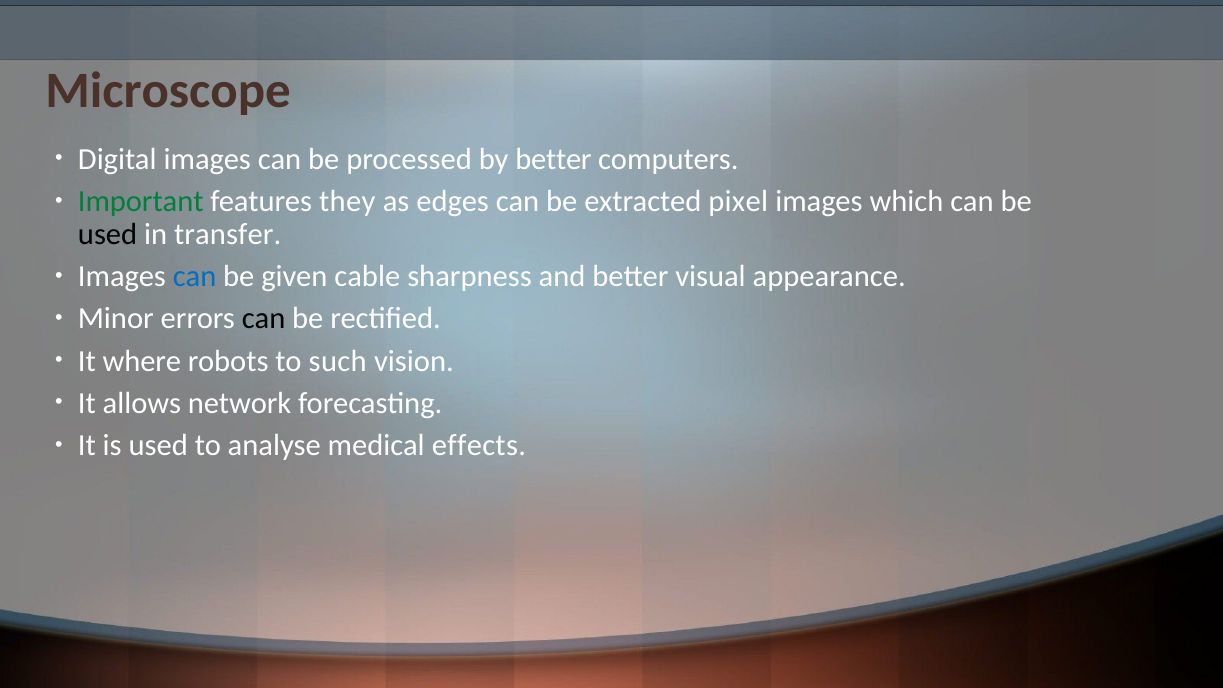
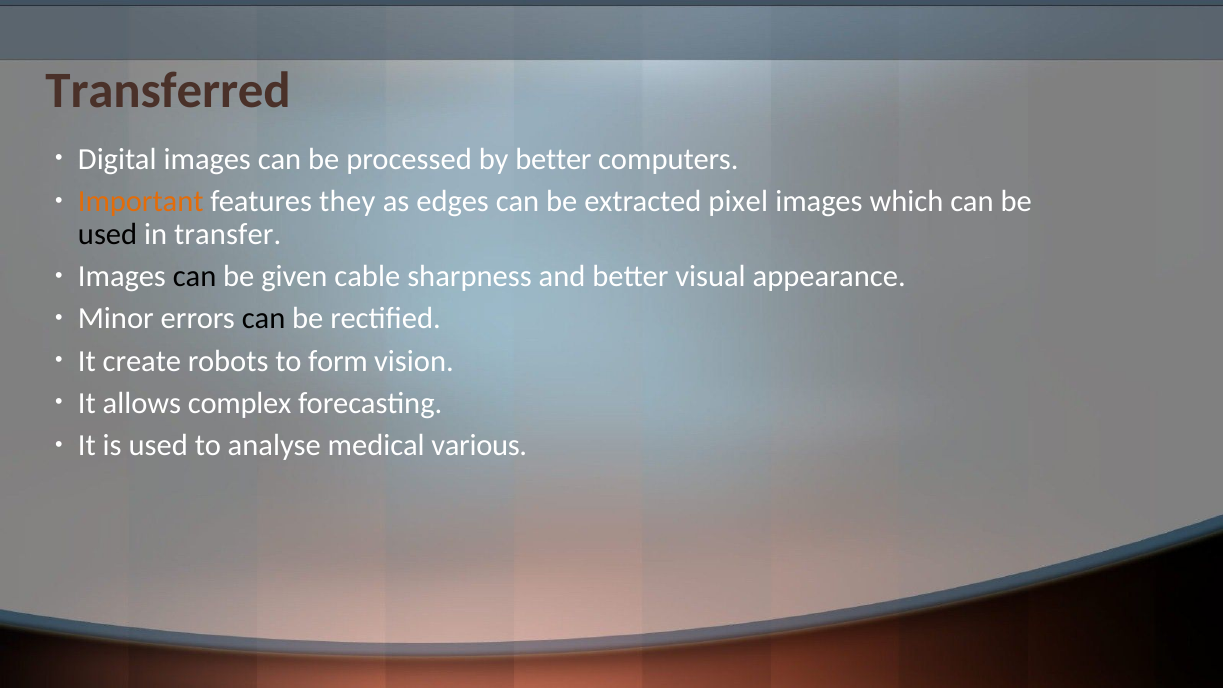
Microscope: Microscope -> Transferred
Important colour: green -> orange
can at (195, 277) colour: blue -> black
where: where -> create
such: such -> form
network: network -> complex
effects: effects -> various
